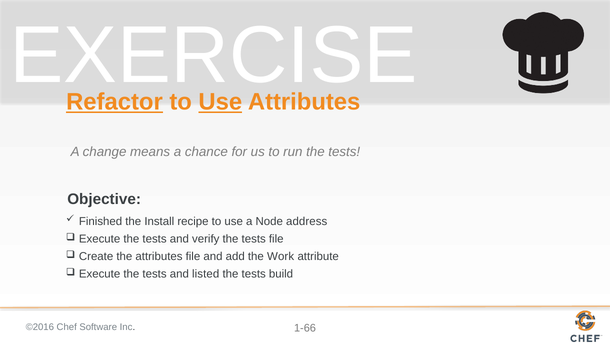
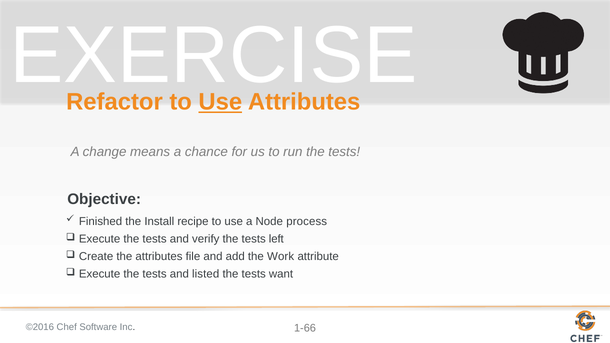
Refactor underline: present -> none
address: address -> process
tests file: file -> left
build: build -> want
